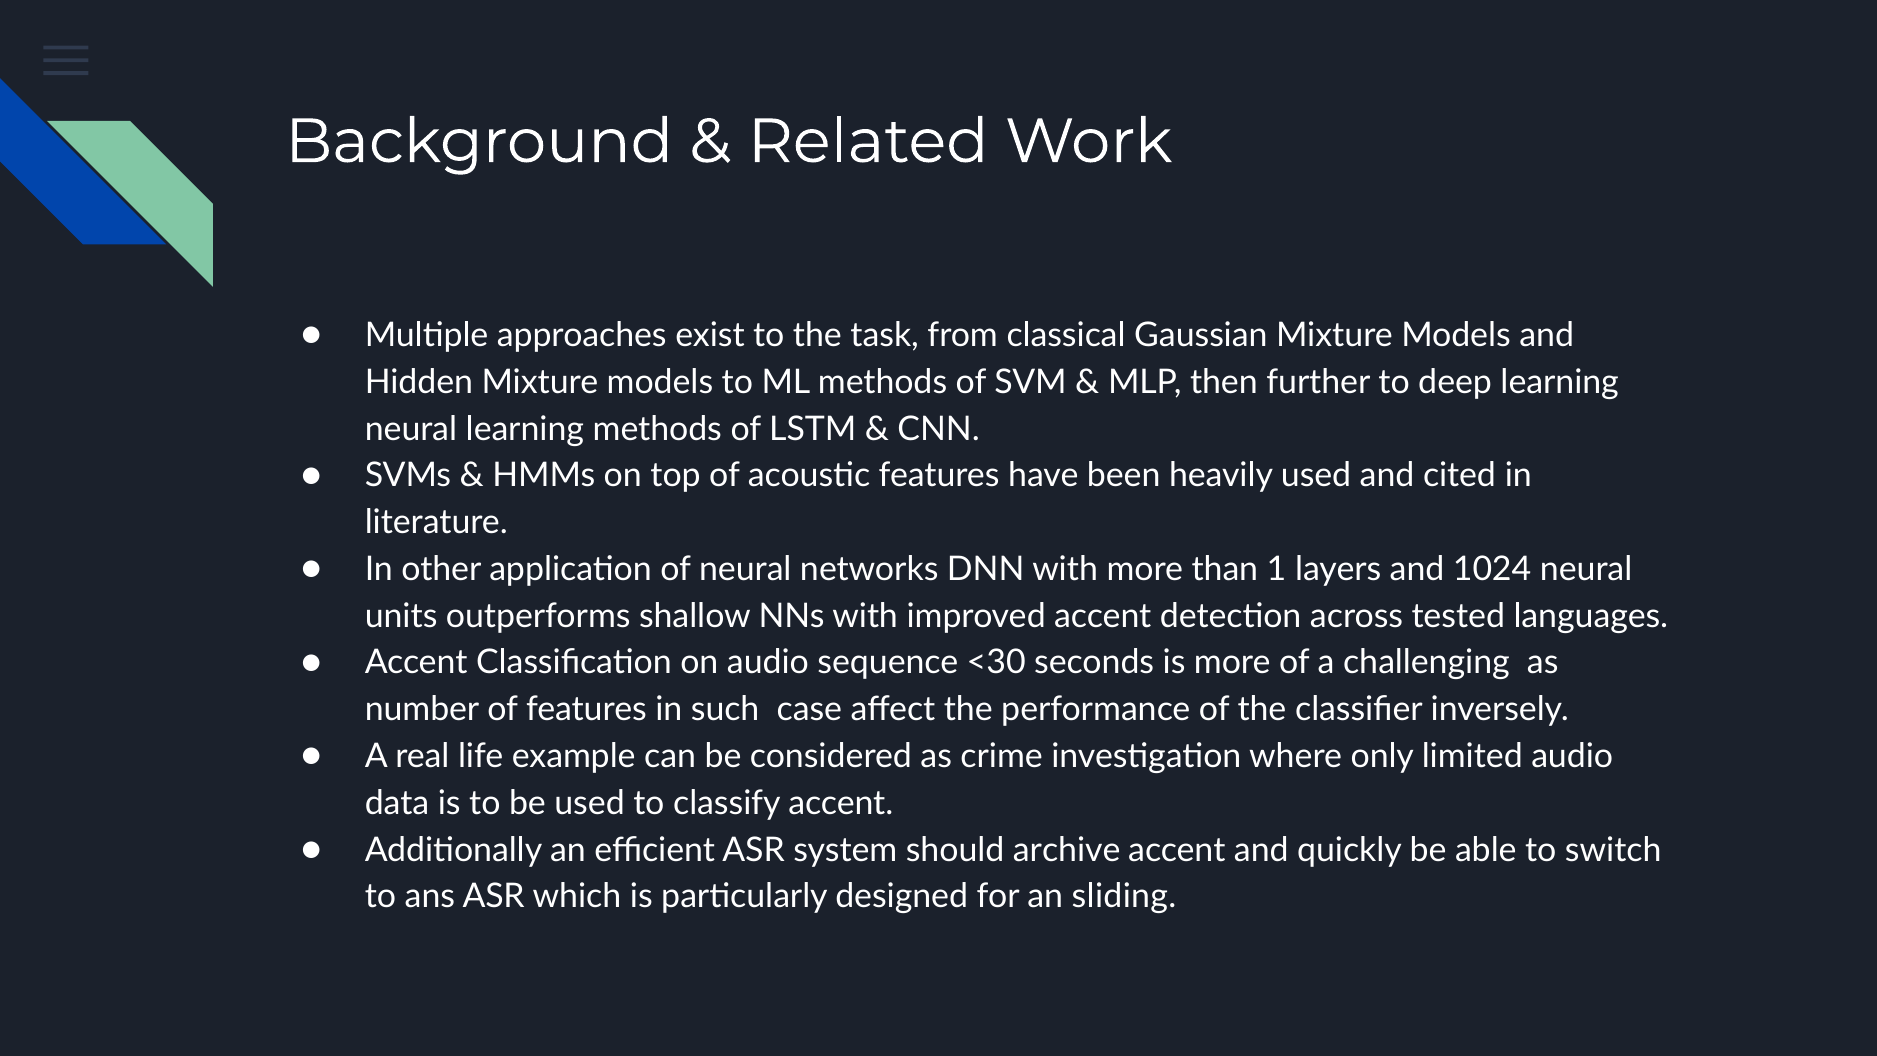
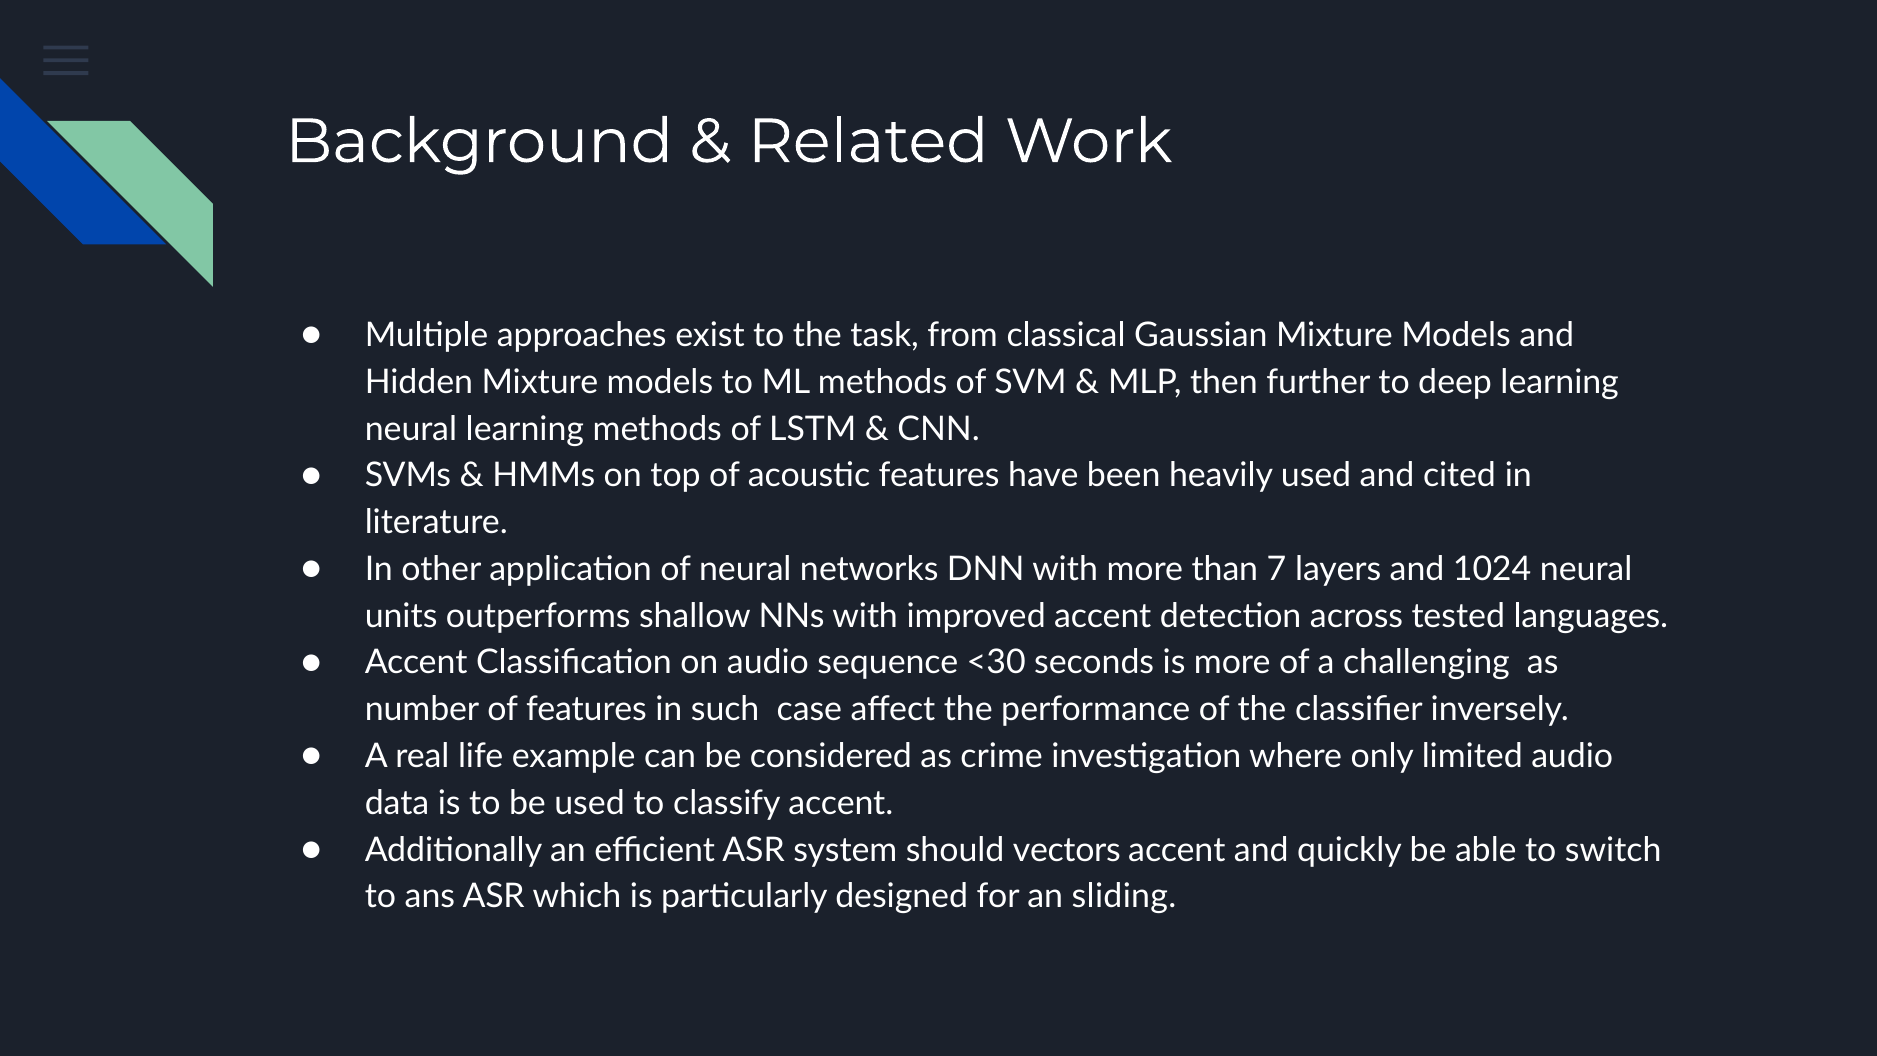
1: 1 -> 7
archive: archive -> vectors
